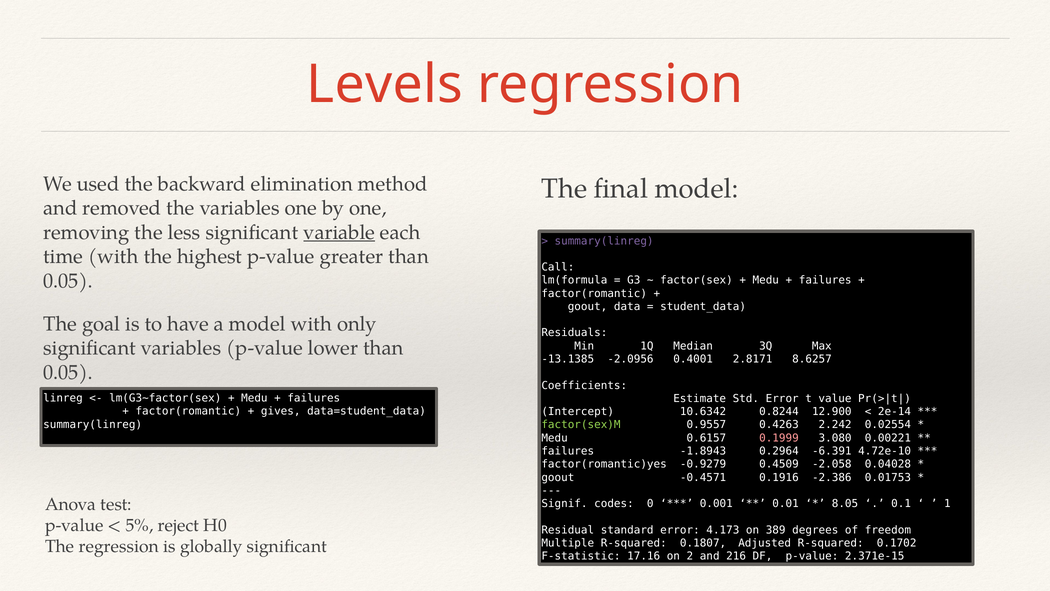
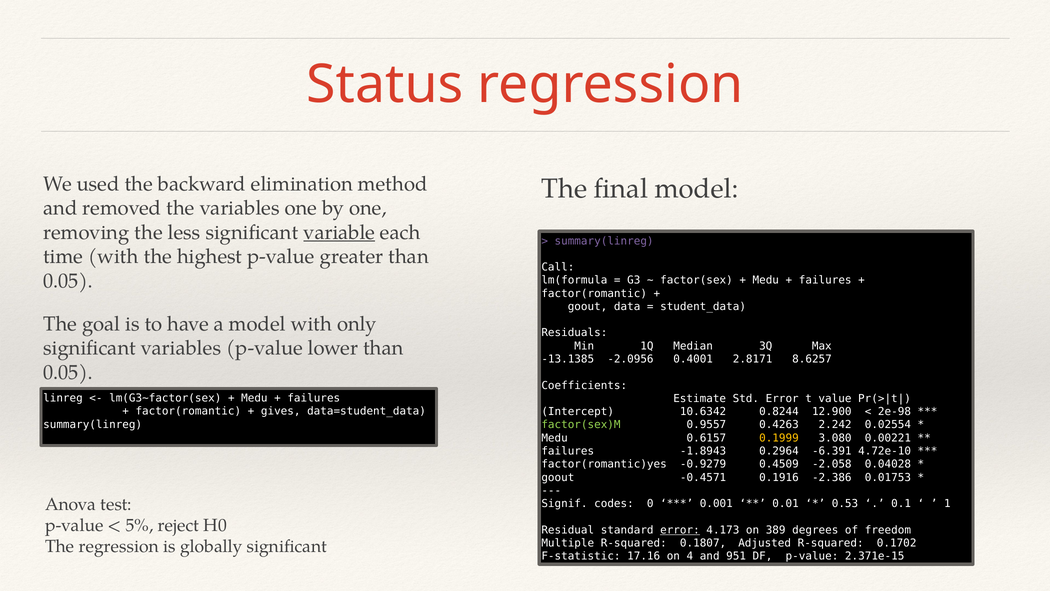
Levels: Levels -> Status
2e-14: 2e-14 -> 2e-98
0.1999 colour: pink -> yellow
8.05: 8.05 -> 0.53
error at (680, 530) underline: none -> present
2: 2 -> 4
216: 216 -> 951
